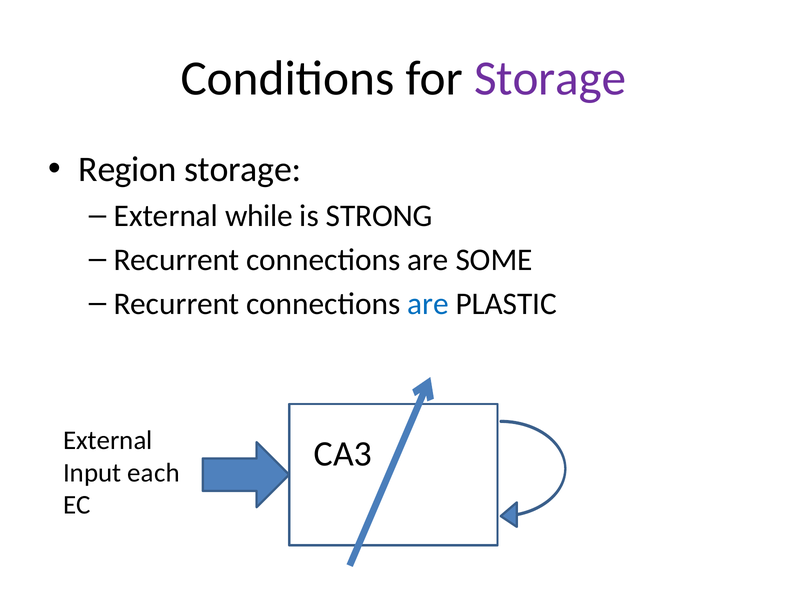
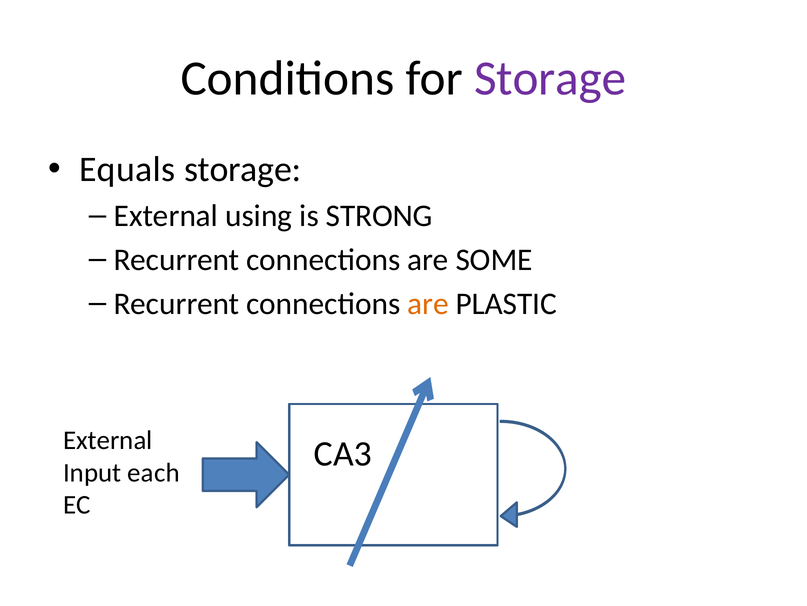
Region: Region -> Equals
while: while -> using
are at (428, 303) colour: blue -> orange
